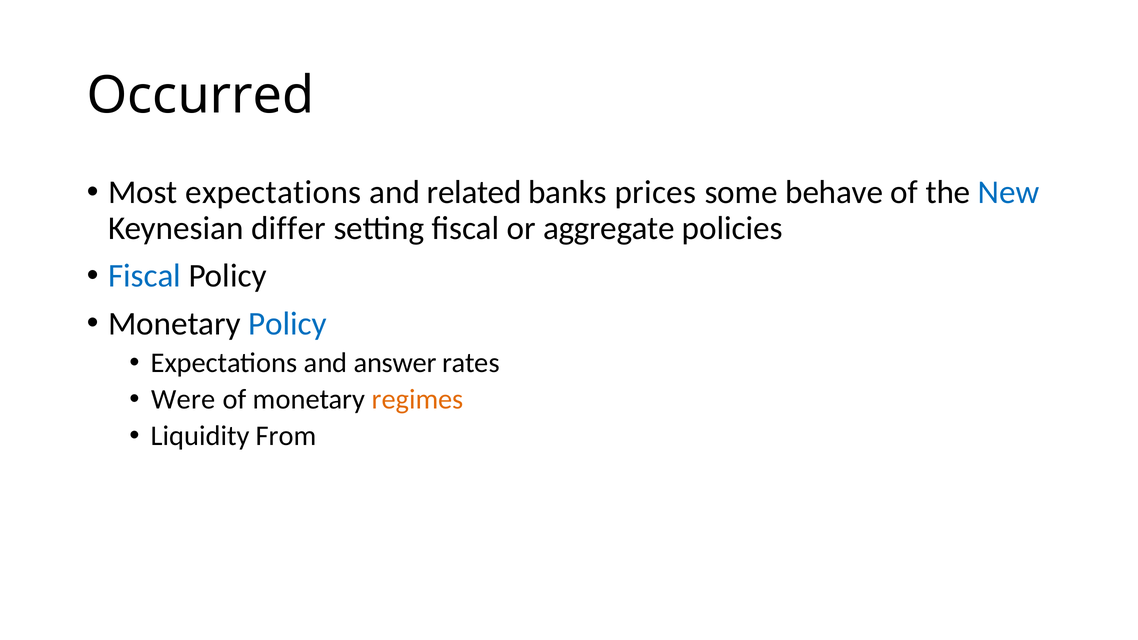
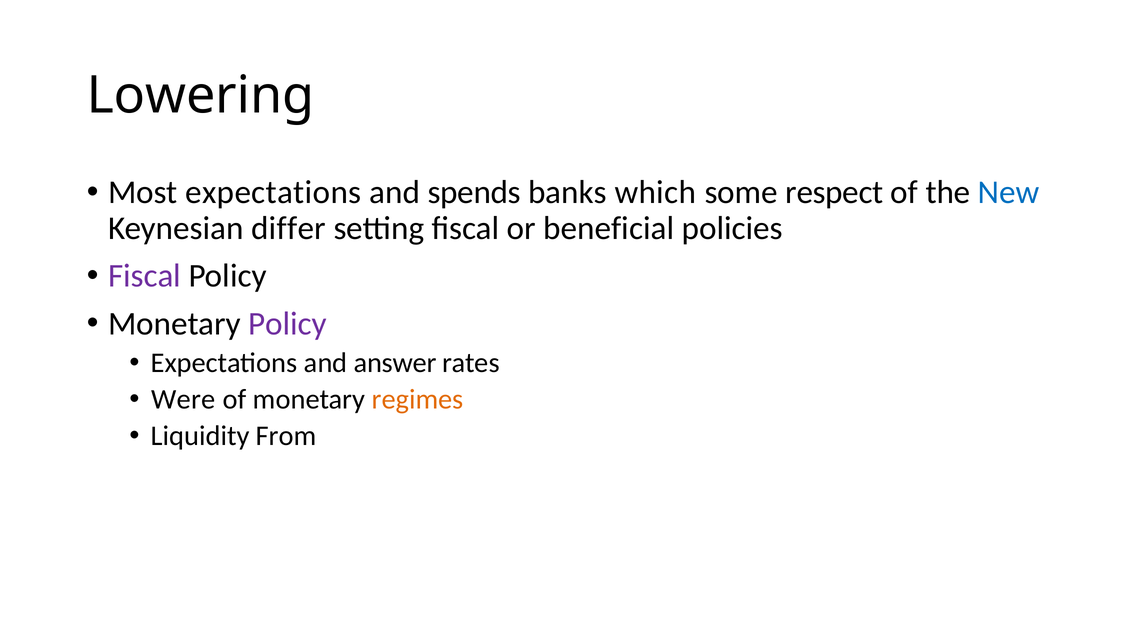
Occurred: Occurred -> Lowering
related: related -> spends
prices: prices -> which
behave: behave -> respect
aggregate: aggregate -> beneficial
Fiscal at (145, 276) colour: blue -> purple
Policy at (287, 324) colour: blue -> purple
